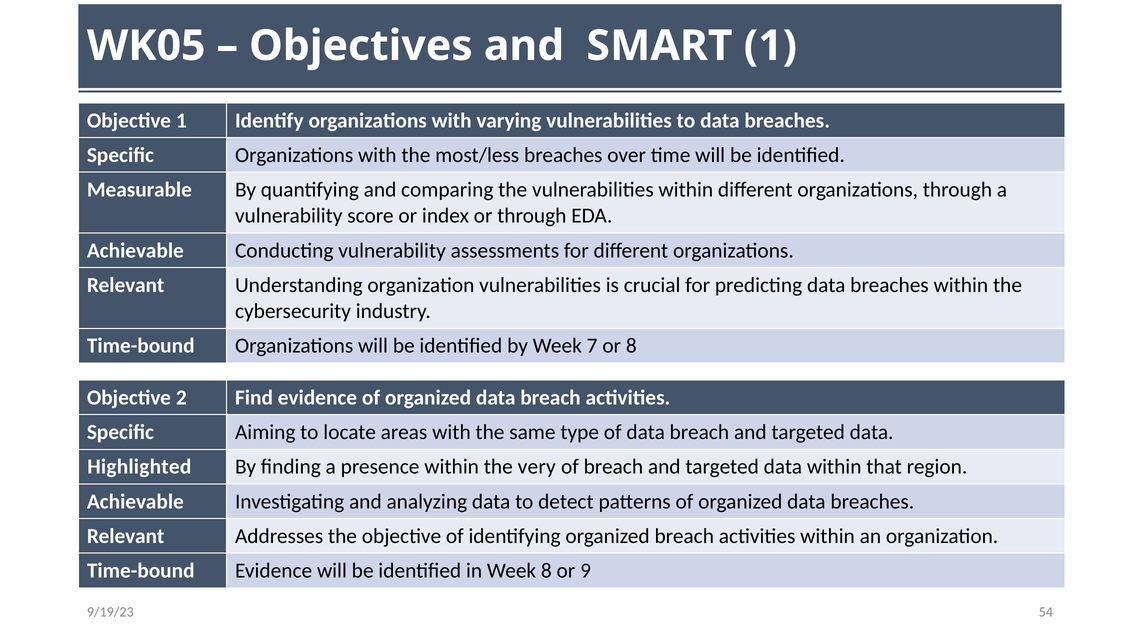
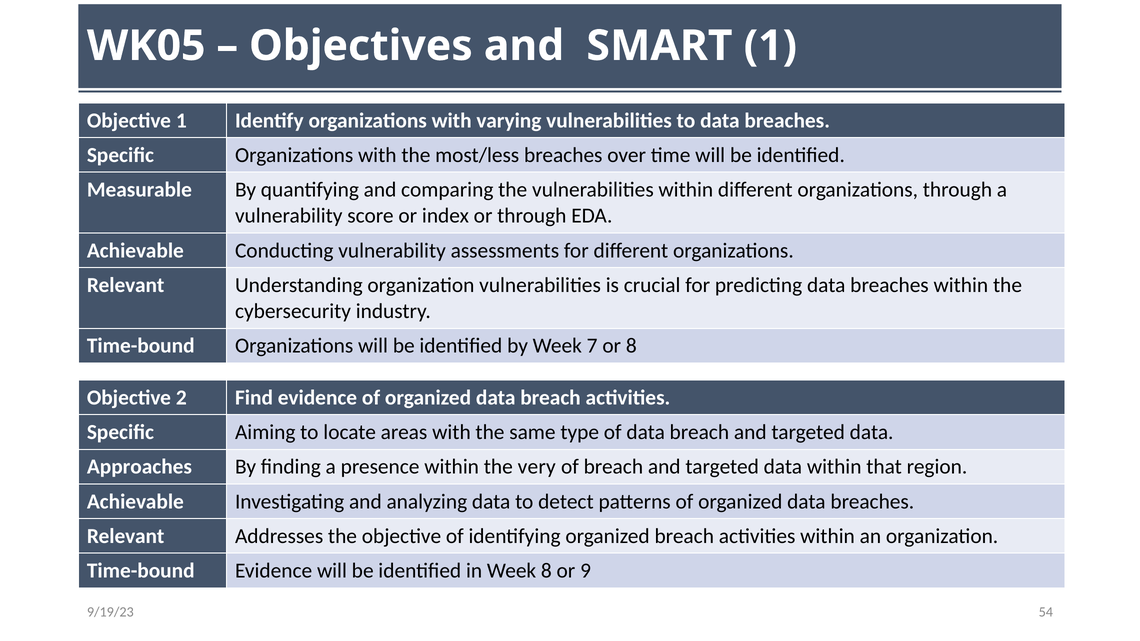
Highlighted: Highlighted -> Approaches
